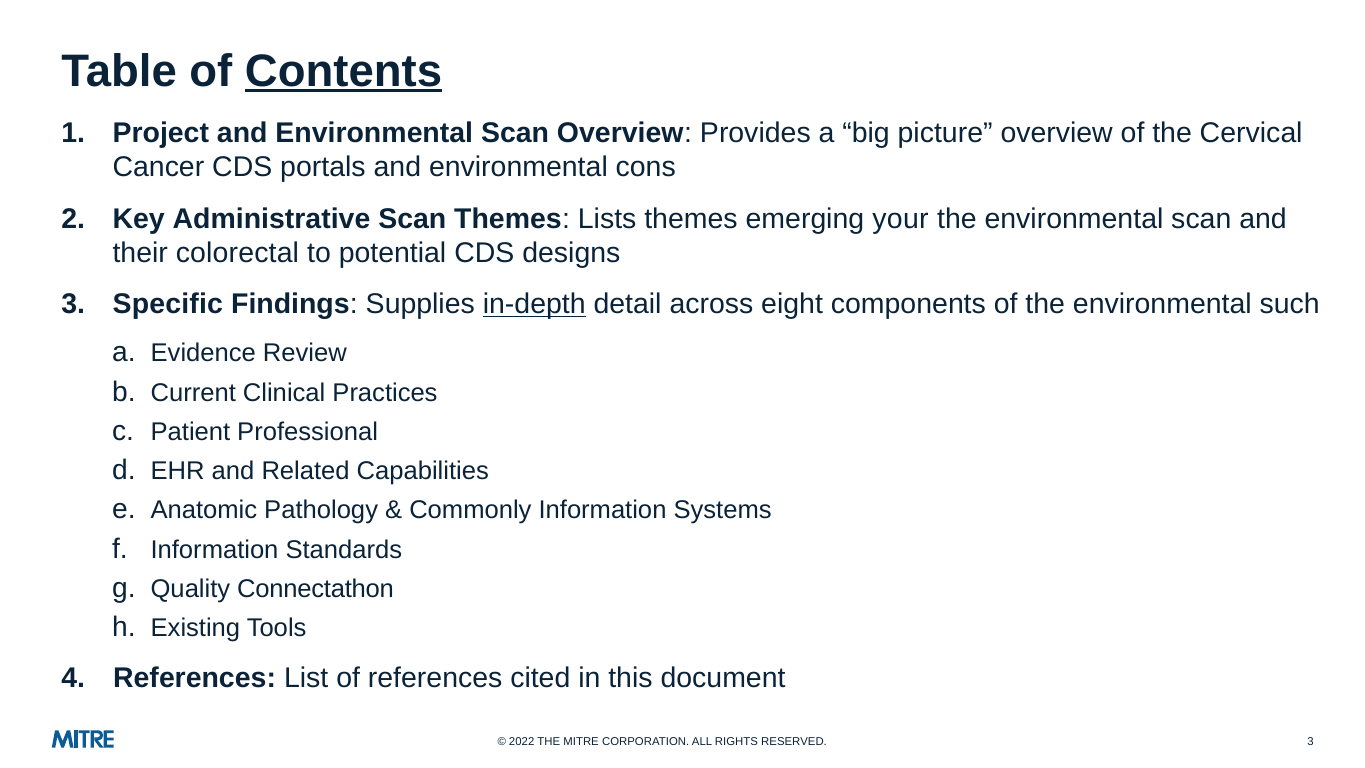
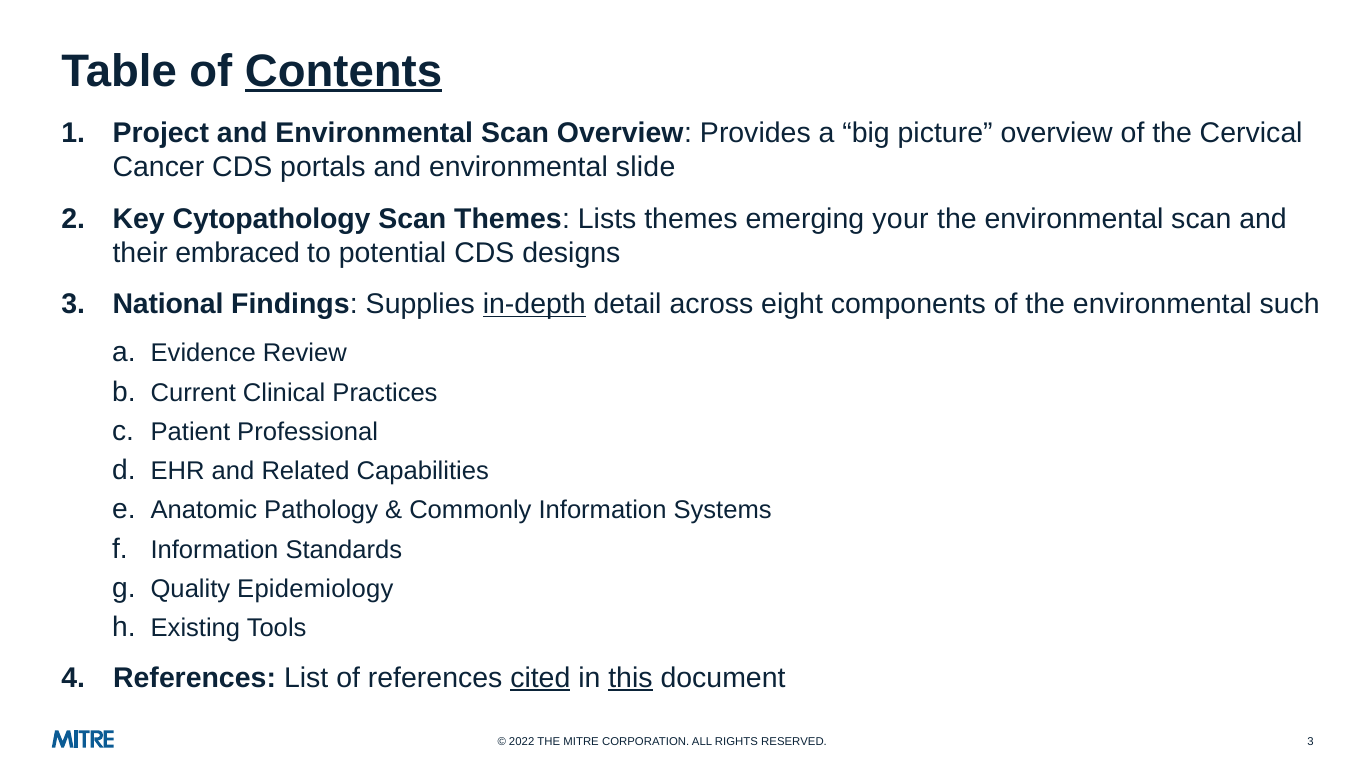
cons: cons -> slide
Administrative: Administrative -> Cytopathology
colorectal: colorectal -> embraced
Specific: Specific -> National
Connectathon: Connectathon -> Epidemiology
cited underline: none -> present
this underline: none -> present
